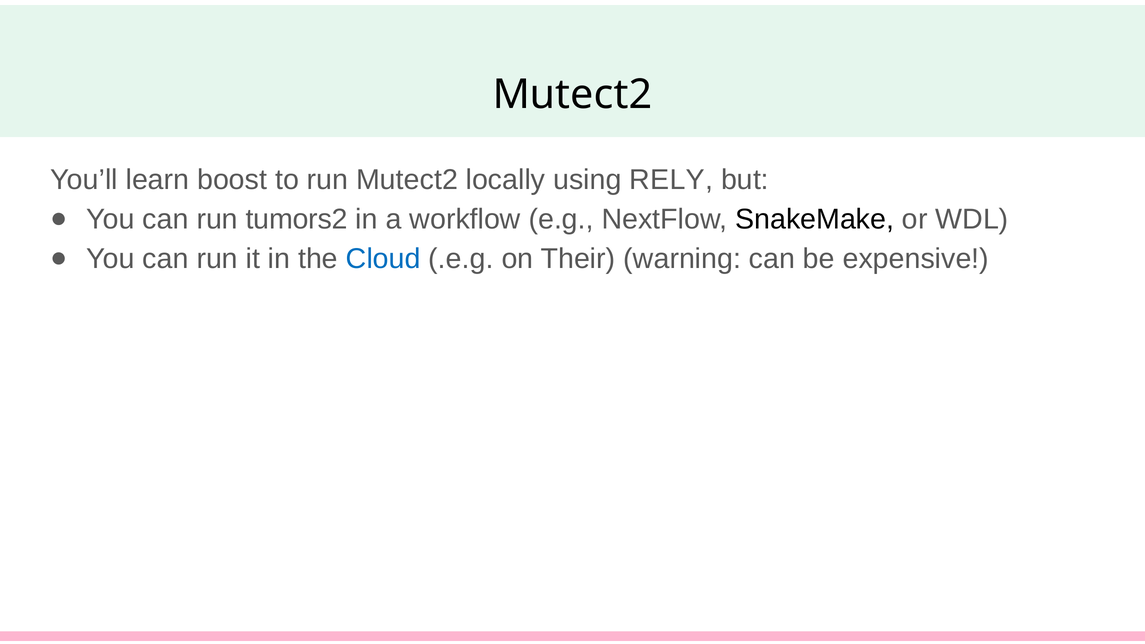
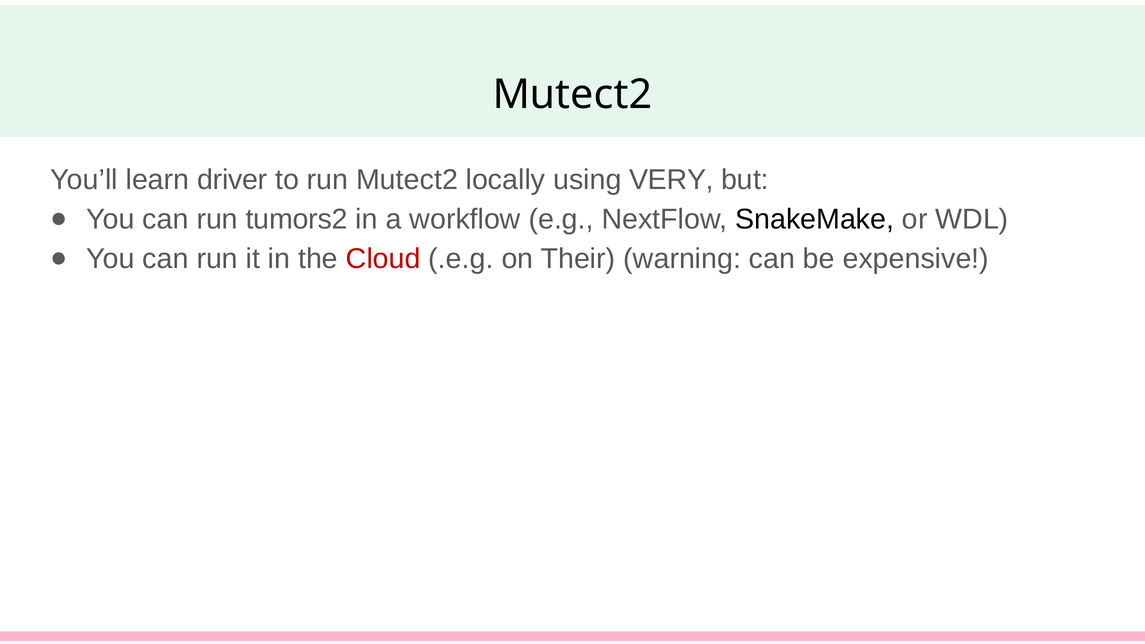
boost: boost -> driver
RELY: RELY -> VERY
Cloud colour: blue -> red
